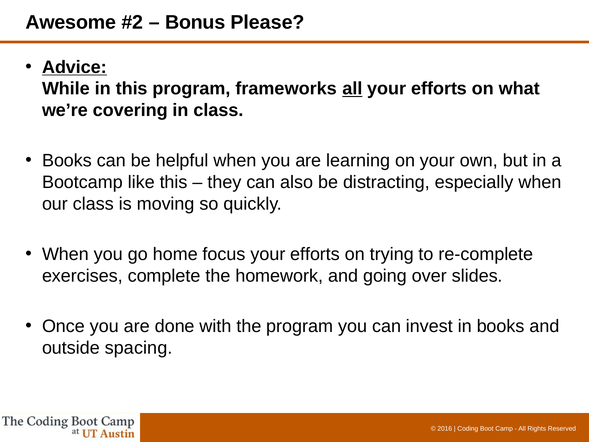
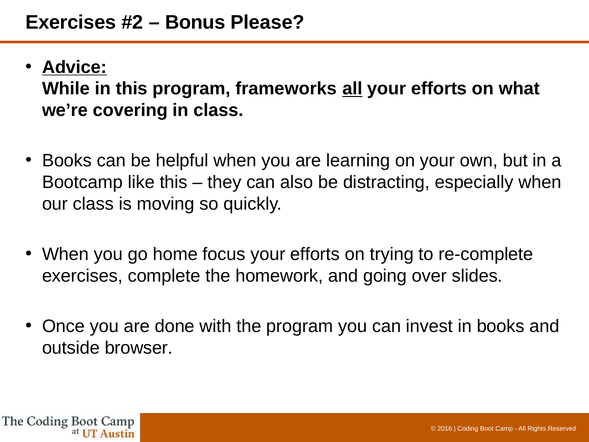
Awesome at (71, 22): Awesome -> Exercises
spacing: spacing -> browser
